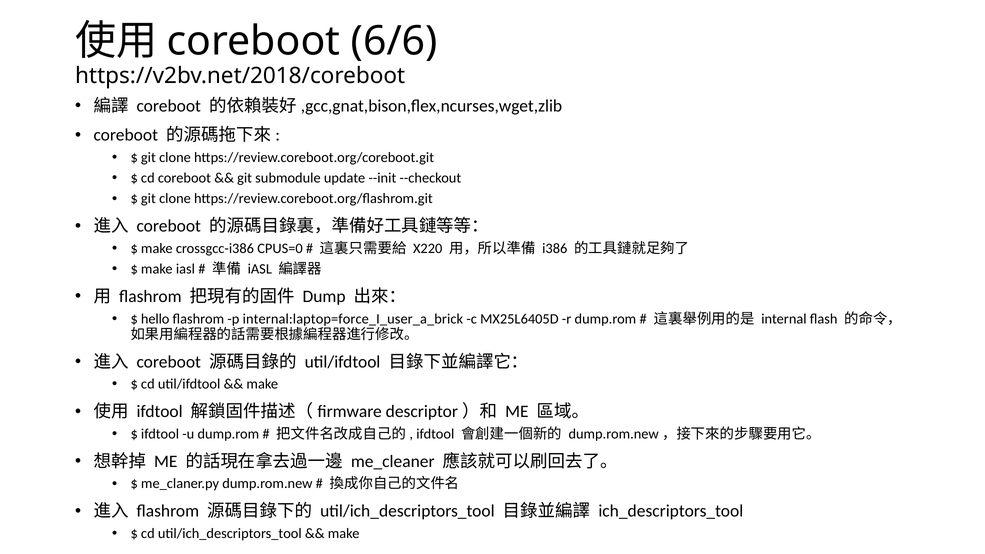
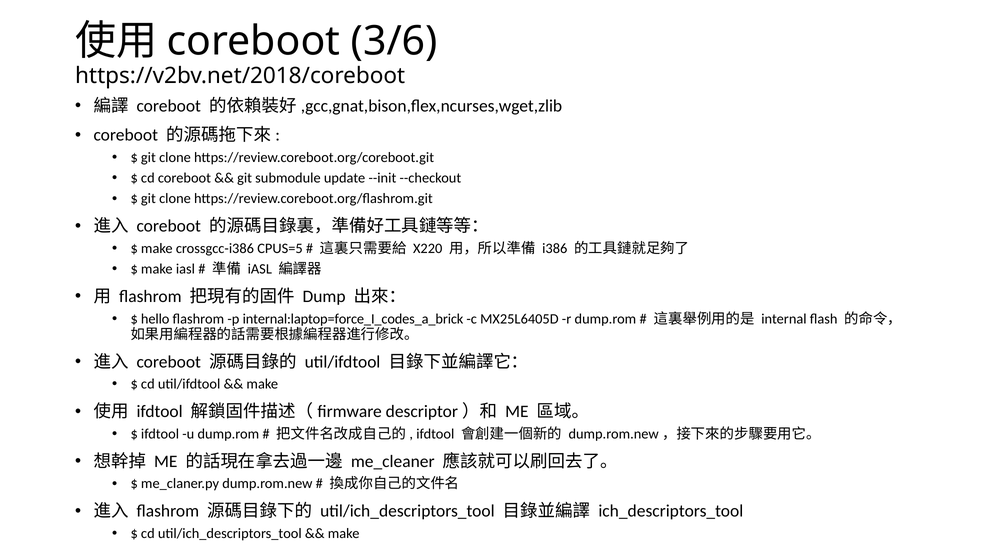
6/6: 6/6 -> 3/6
CPUS=0: CPUS=0 -> CPUS=5
internal:laptop=force_I_user_a_brick: internal:laptop=force_I_user_a_brick -> internal:laptop=force_I_codes_a_brick
